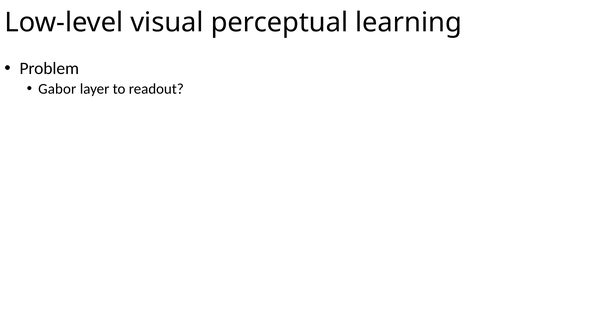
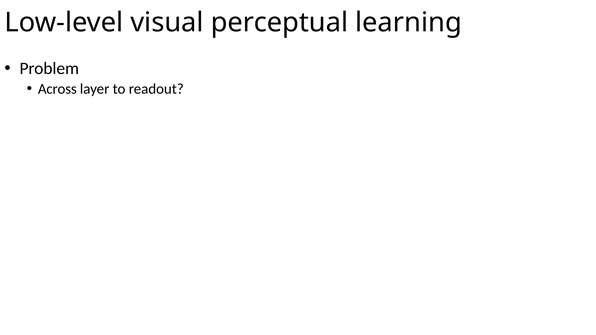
Gabor: Gabor -> Across
